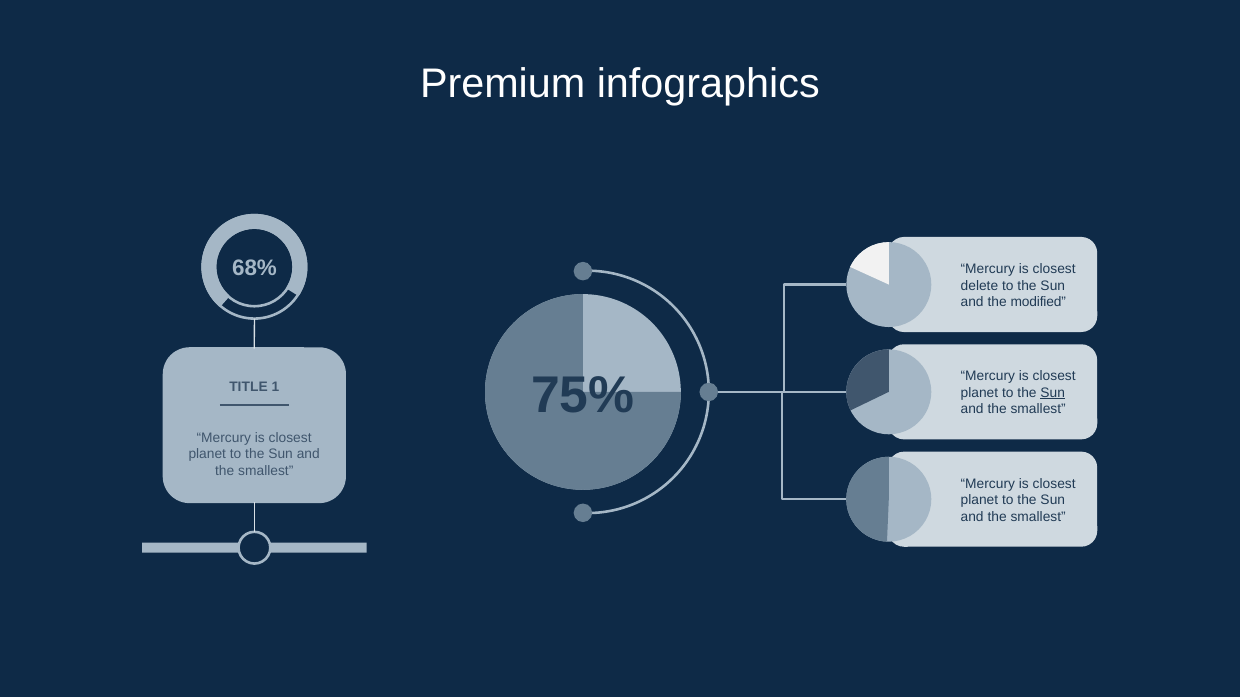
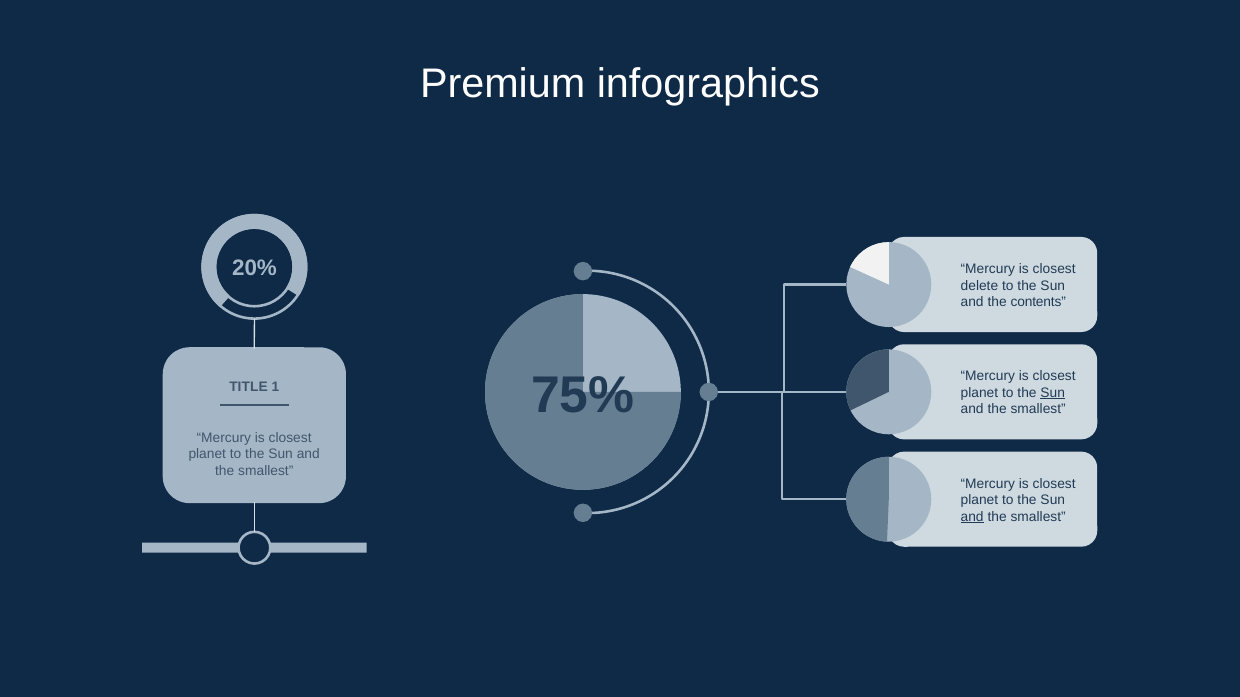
68%: 68% -> 20%
modified: modified -> contents
and at (972, 517) underline: none -> present
